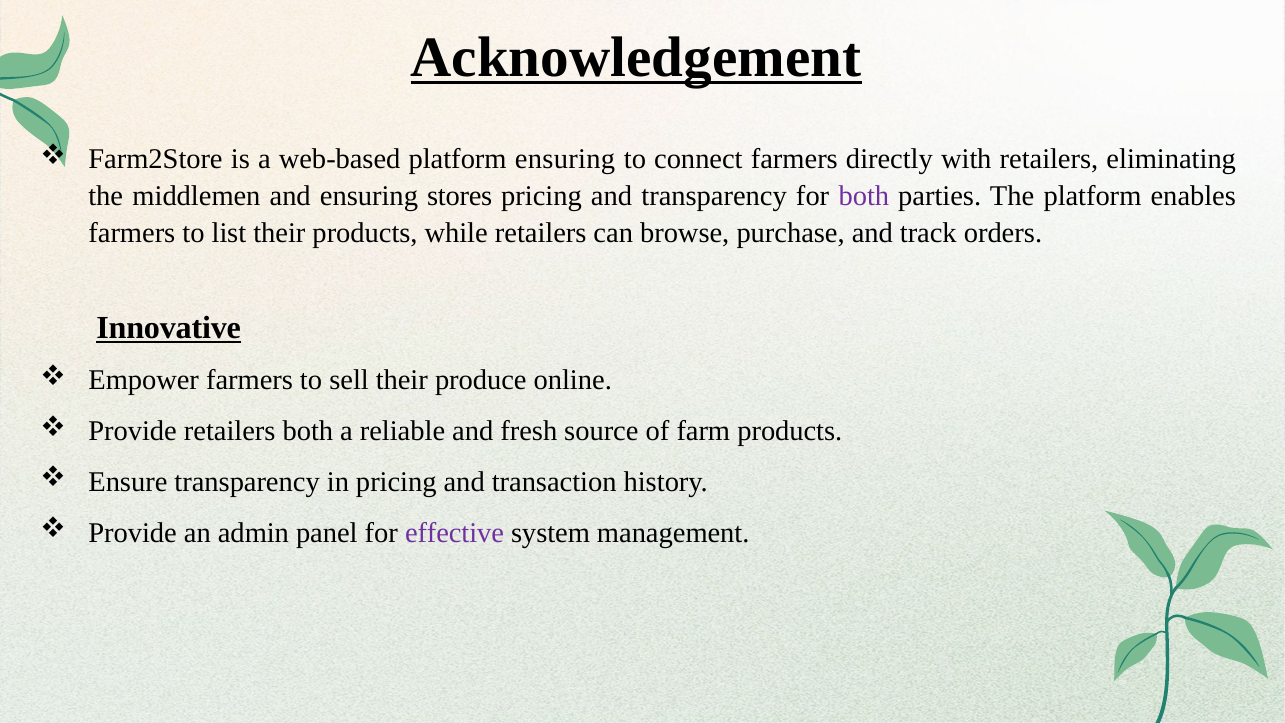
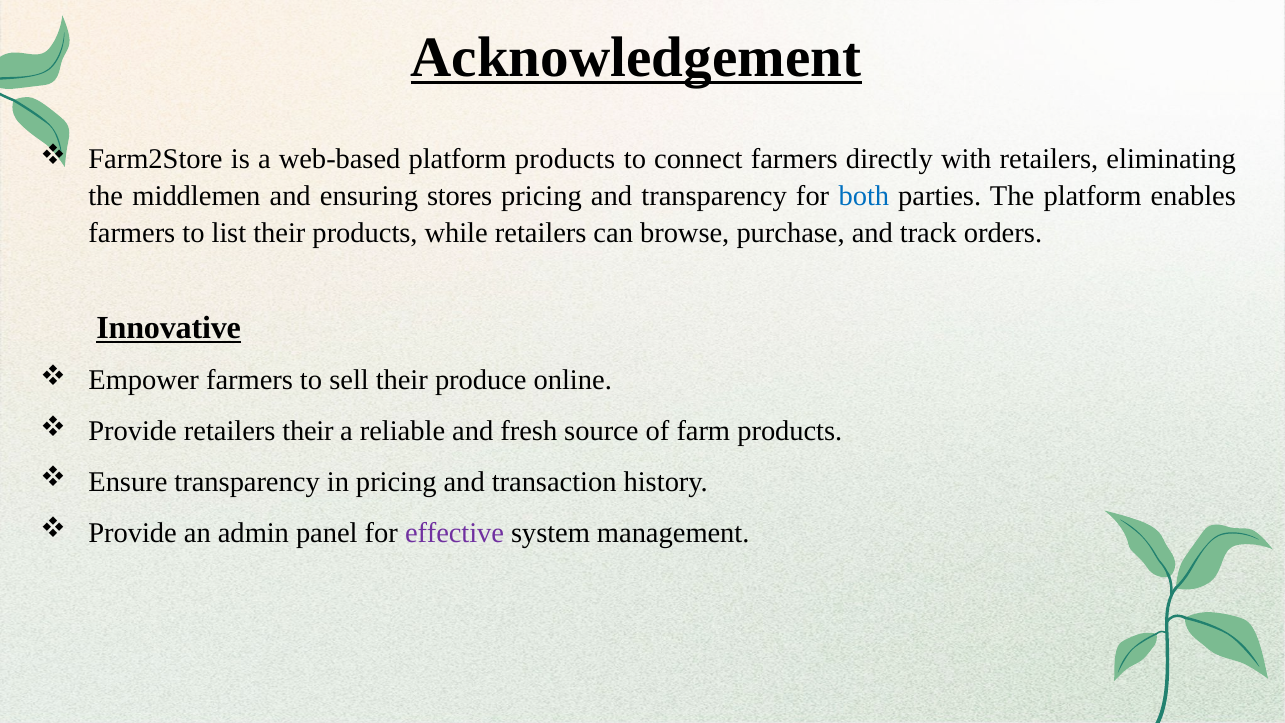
platform ensuring: ensuring -> products
both at (864, 196) colour: purple -> blue
retailers both: both -> their
